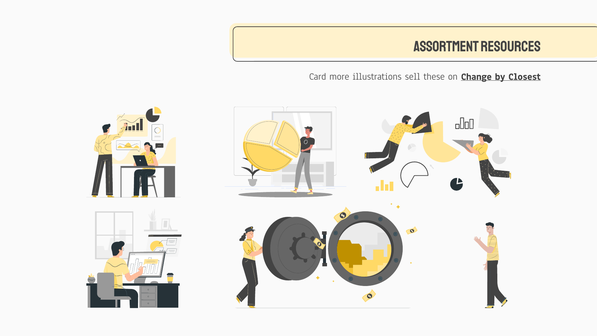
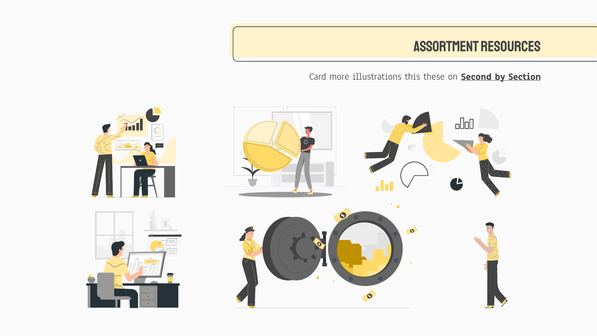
sell: sell -> this
Change: Change -> Second
Closest: Closest -> Section
